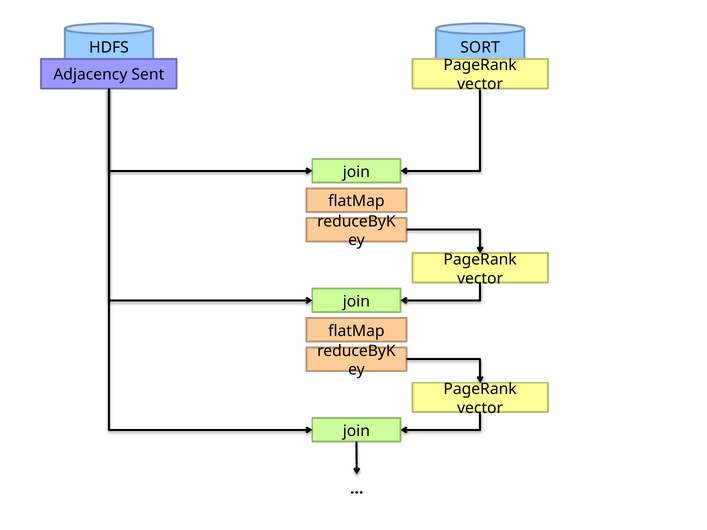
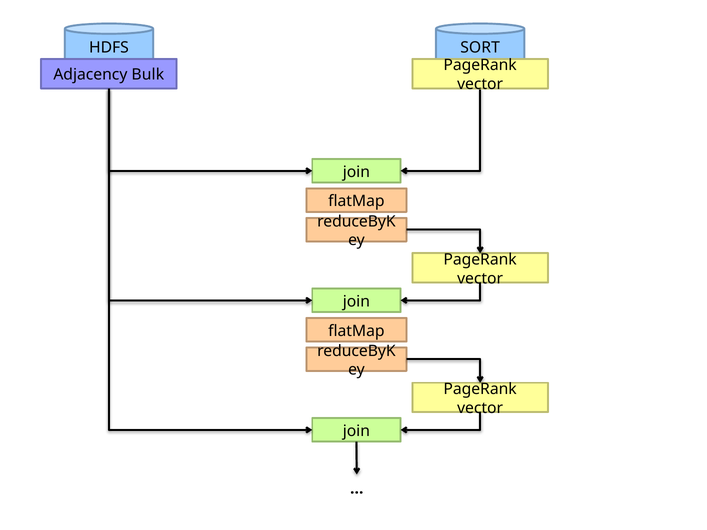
Sent: Sent -> Bulk
